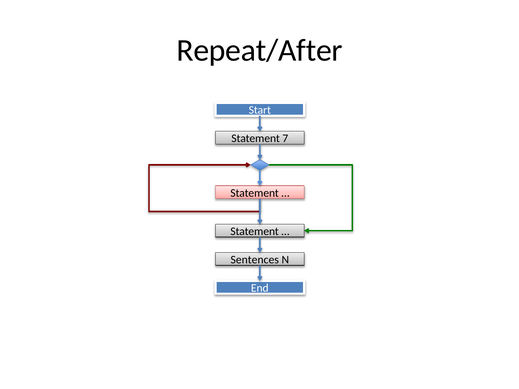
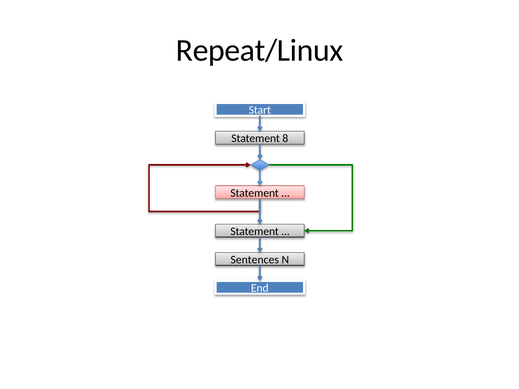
Repeat/After: Repeat/After -> Repeat/Linux
7: 7 -> 8
